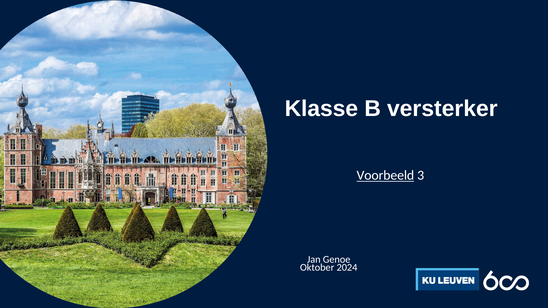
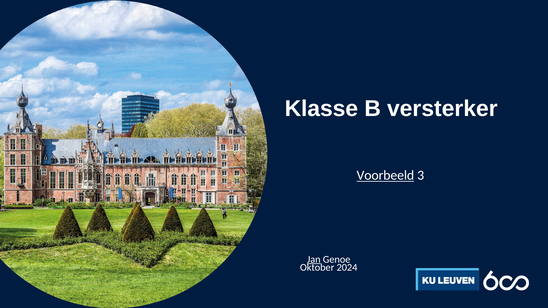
Jan underline: none -> present
